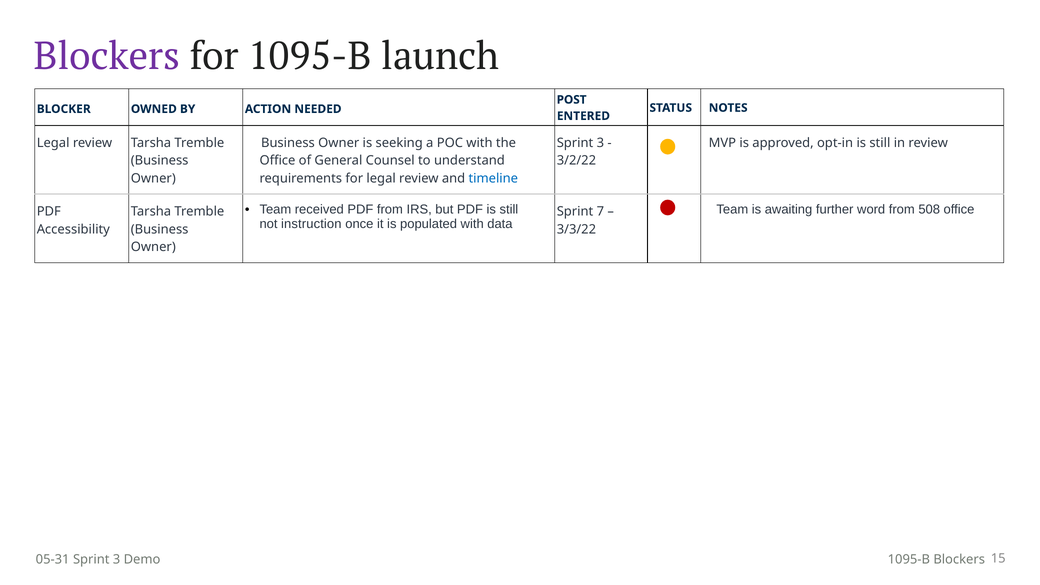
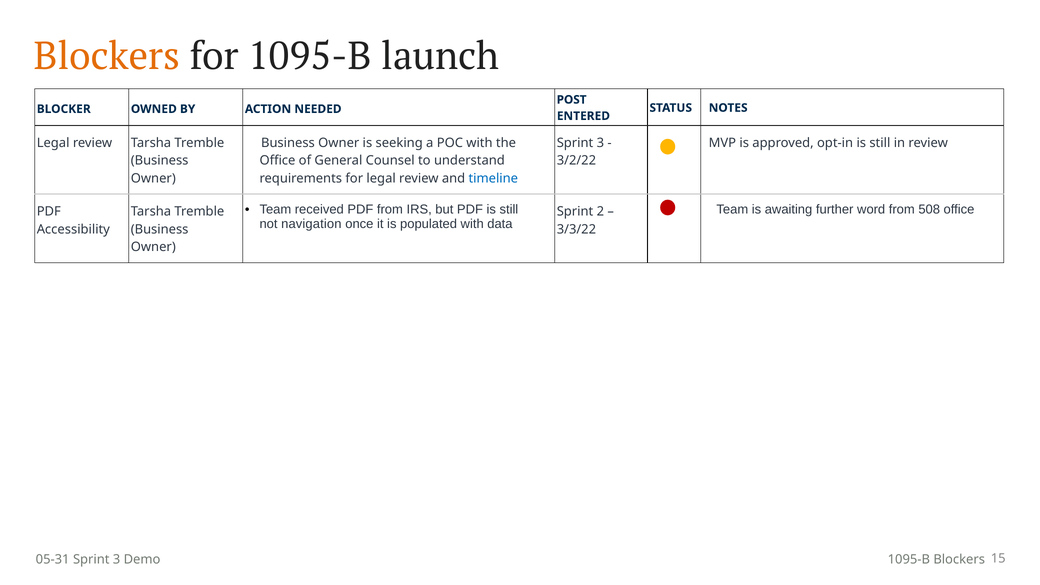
Blockers at (107, 57) colour: purple -> orange
7: 7 -> 2
instruction: instruction -> navigation
